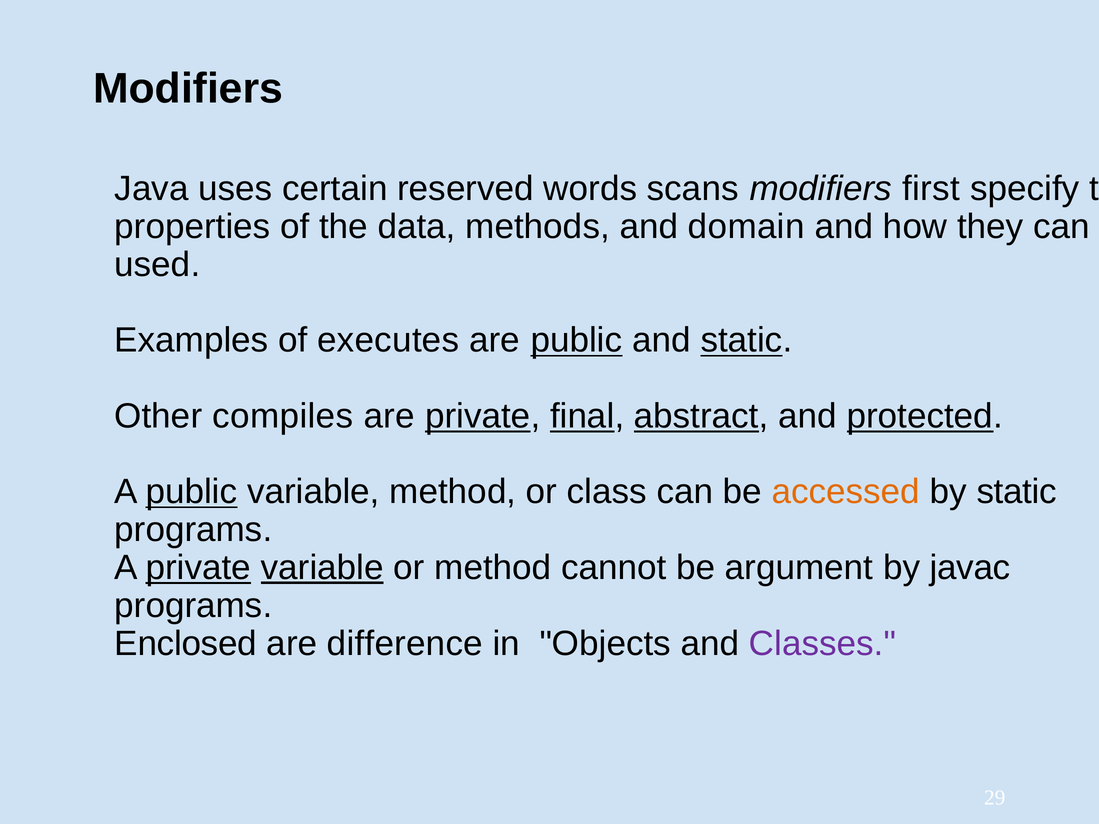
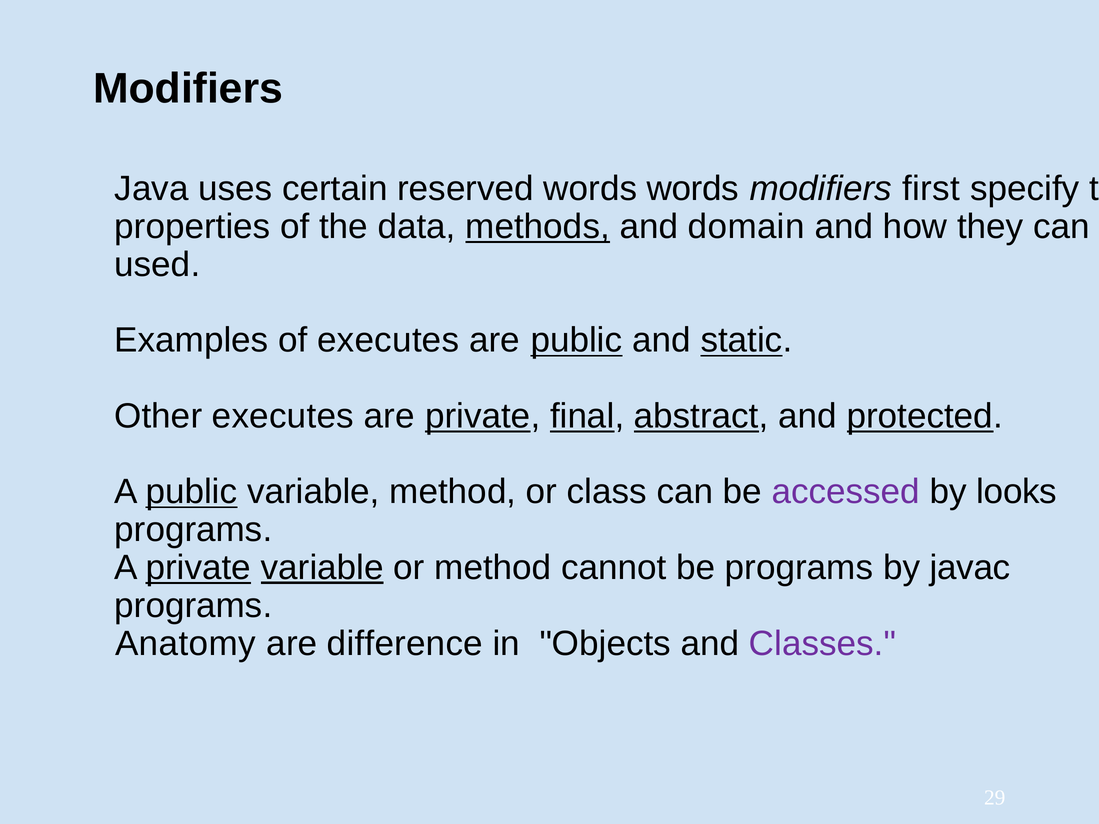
words scans: scans -> words
methods underline: none -> present
Other compiles: compiles -> executes
accessed colour: orange -> purple
by static: static -> looks
be argument: argument -> programs
Enclosed: Enclosed -> Anatomy
